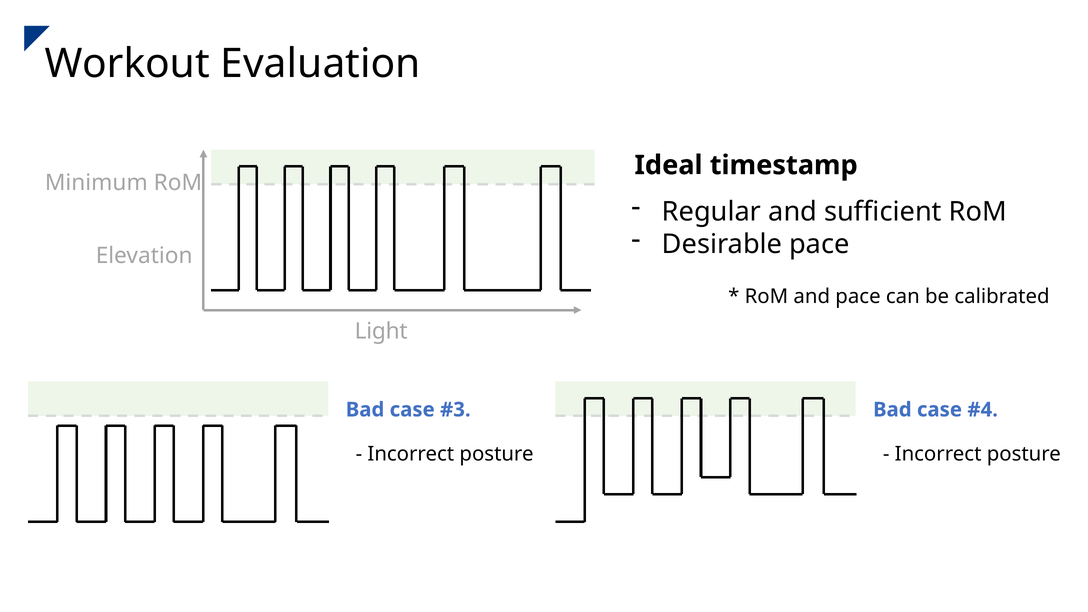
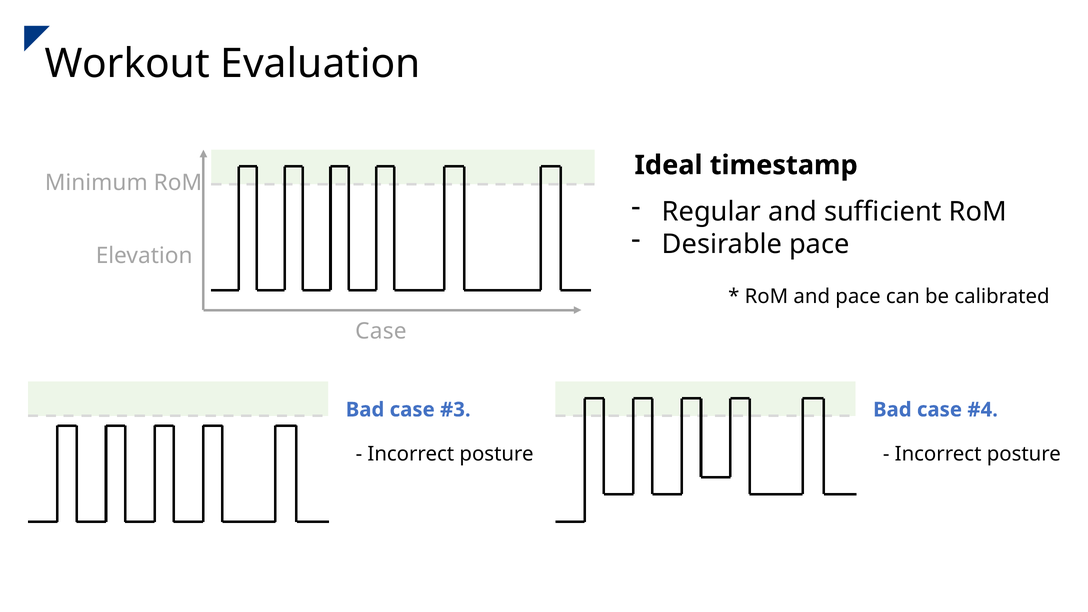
Light at (381, 331): Light -> Case
